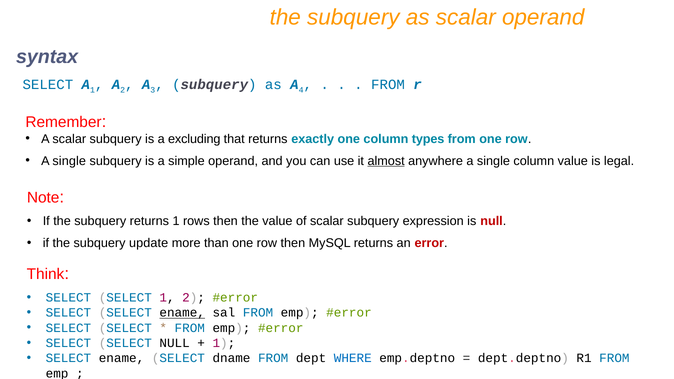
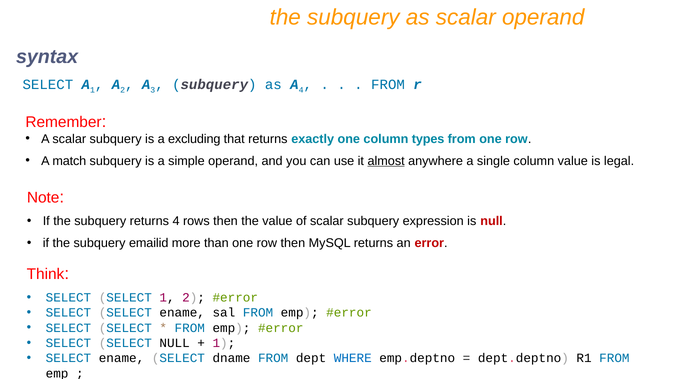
single at (69, 161): single -> match
returns 1: 1 -> 4
update: update -> emailid
ename at (182, 313) underline: present -> none
